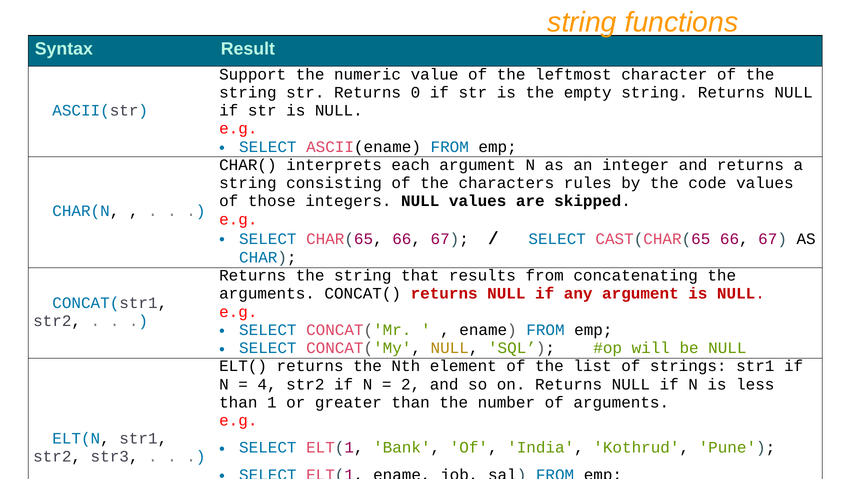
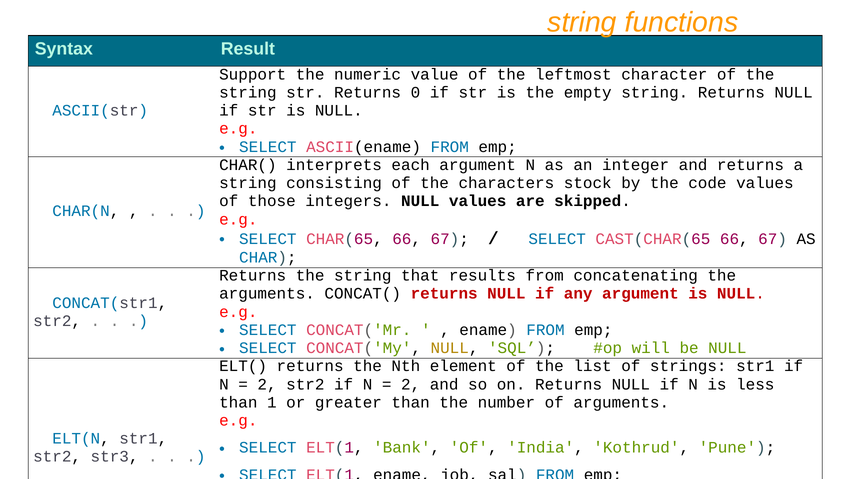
rules: rules -> stock
4 at (267, 384): 4 -> 2
